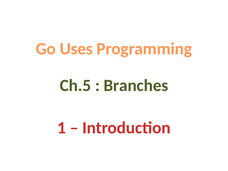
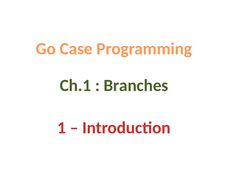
Uses: Uses -> Case
Ch.5: Ch.5 -> Ch.1
